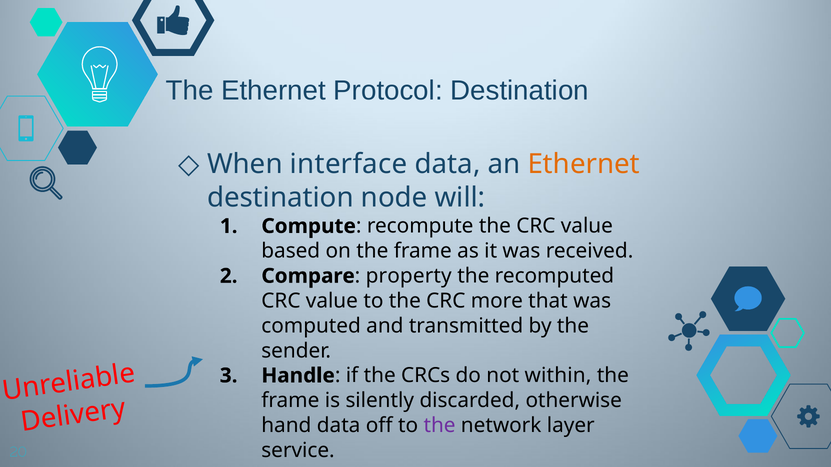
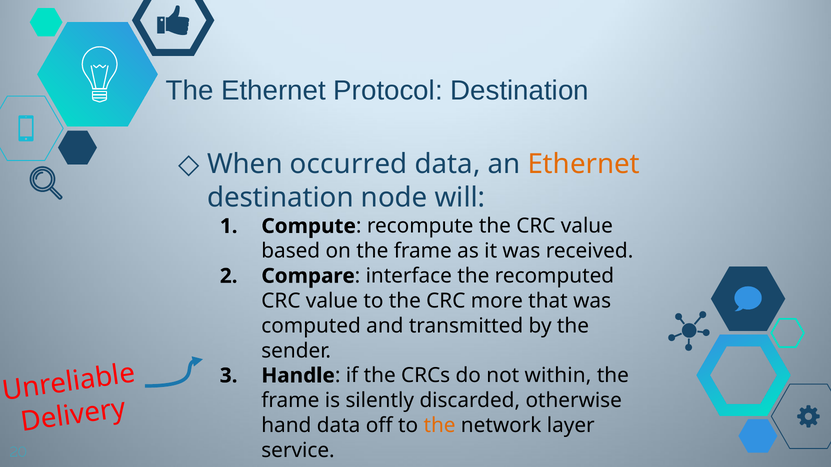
interface: interface -> occurred
property: property -> interface
the at (440, 426) colour: purple -> orange
